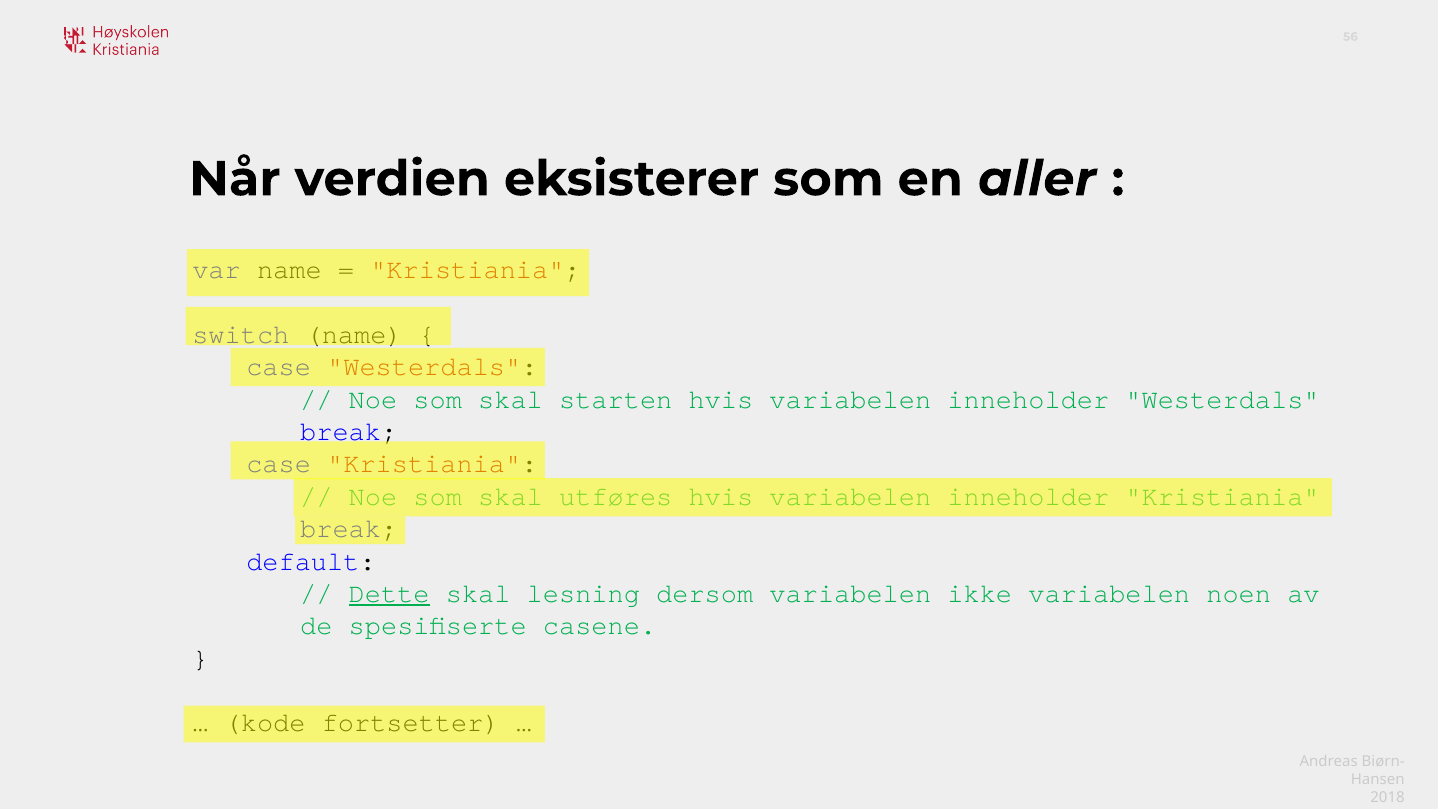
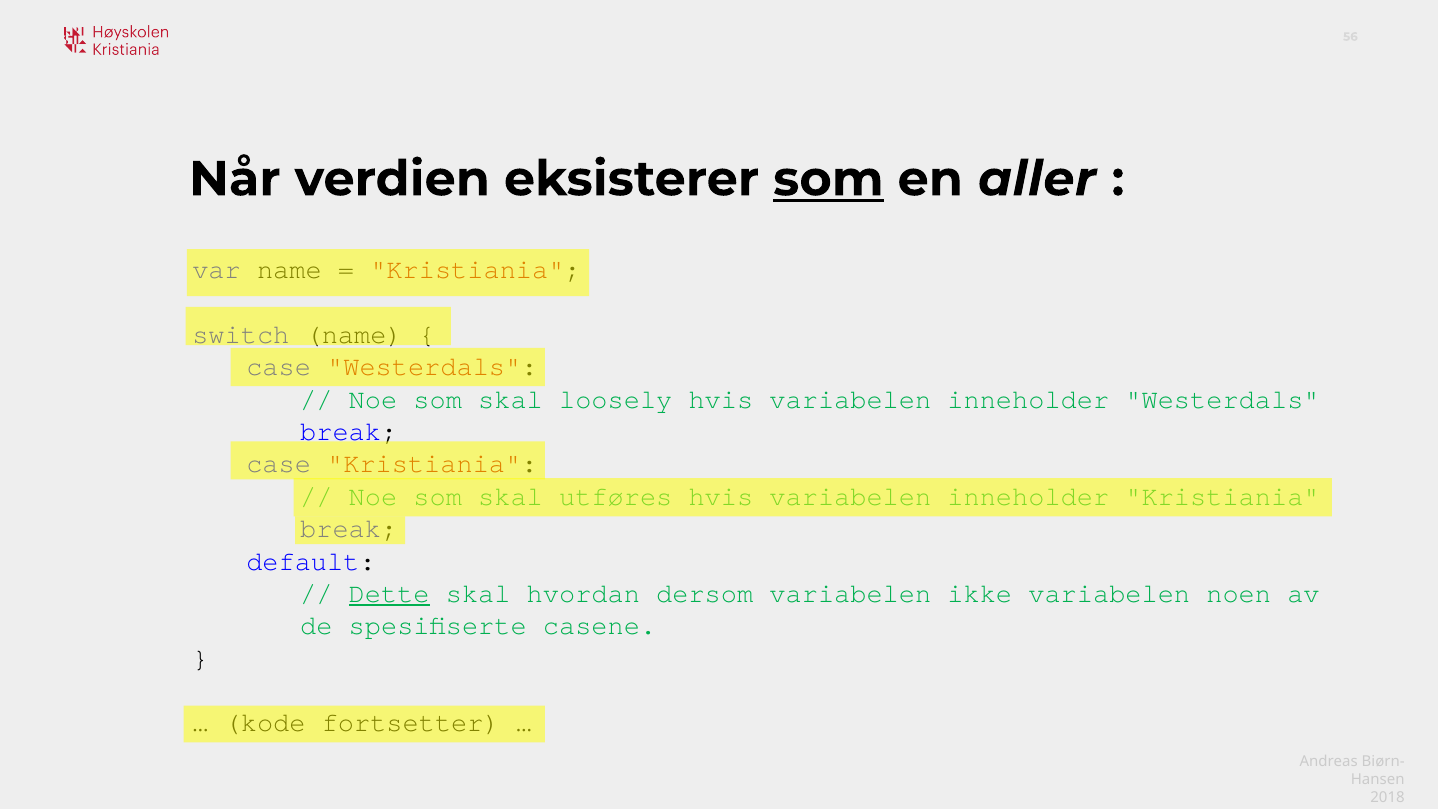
som at (828, 179) underline: none -> present
starten: starten -> loosely
lesning: lesning -> hvordan
